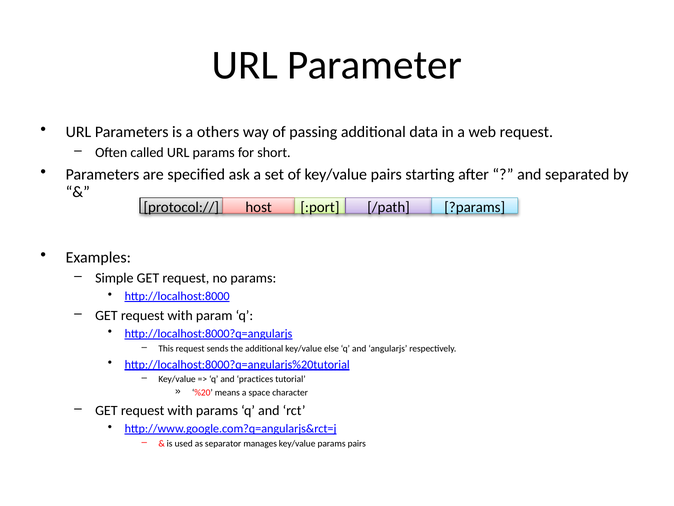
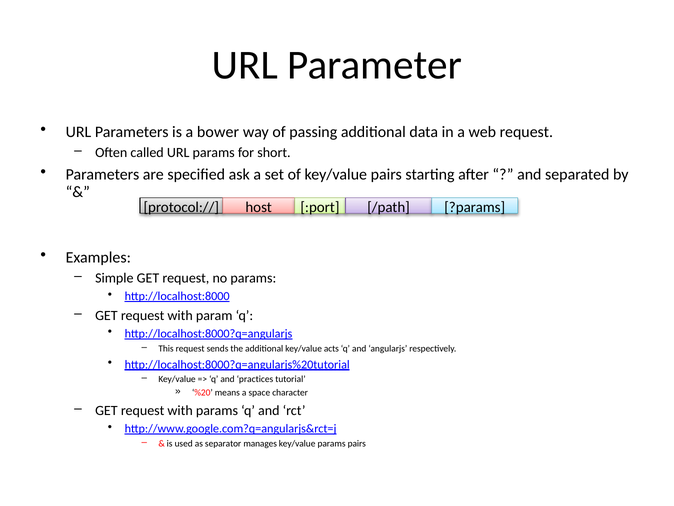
others: others -> bower
else: else -> acts
